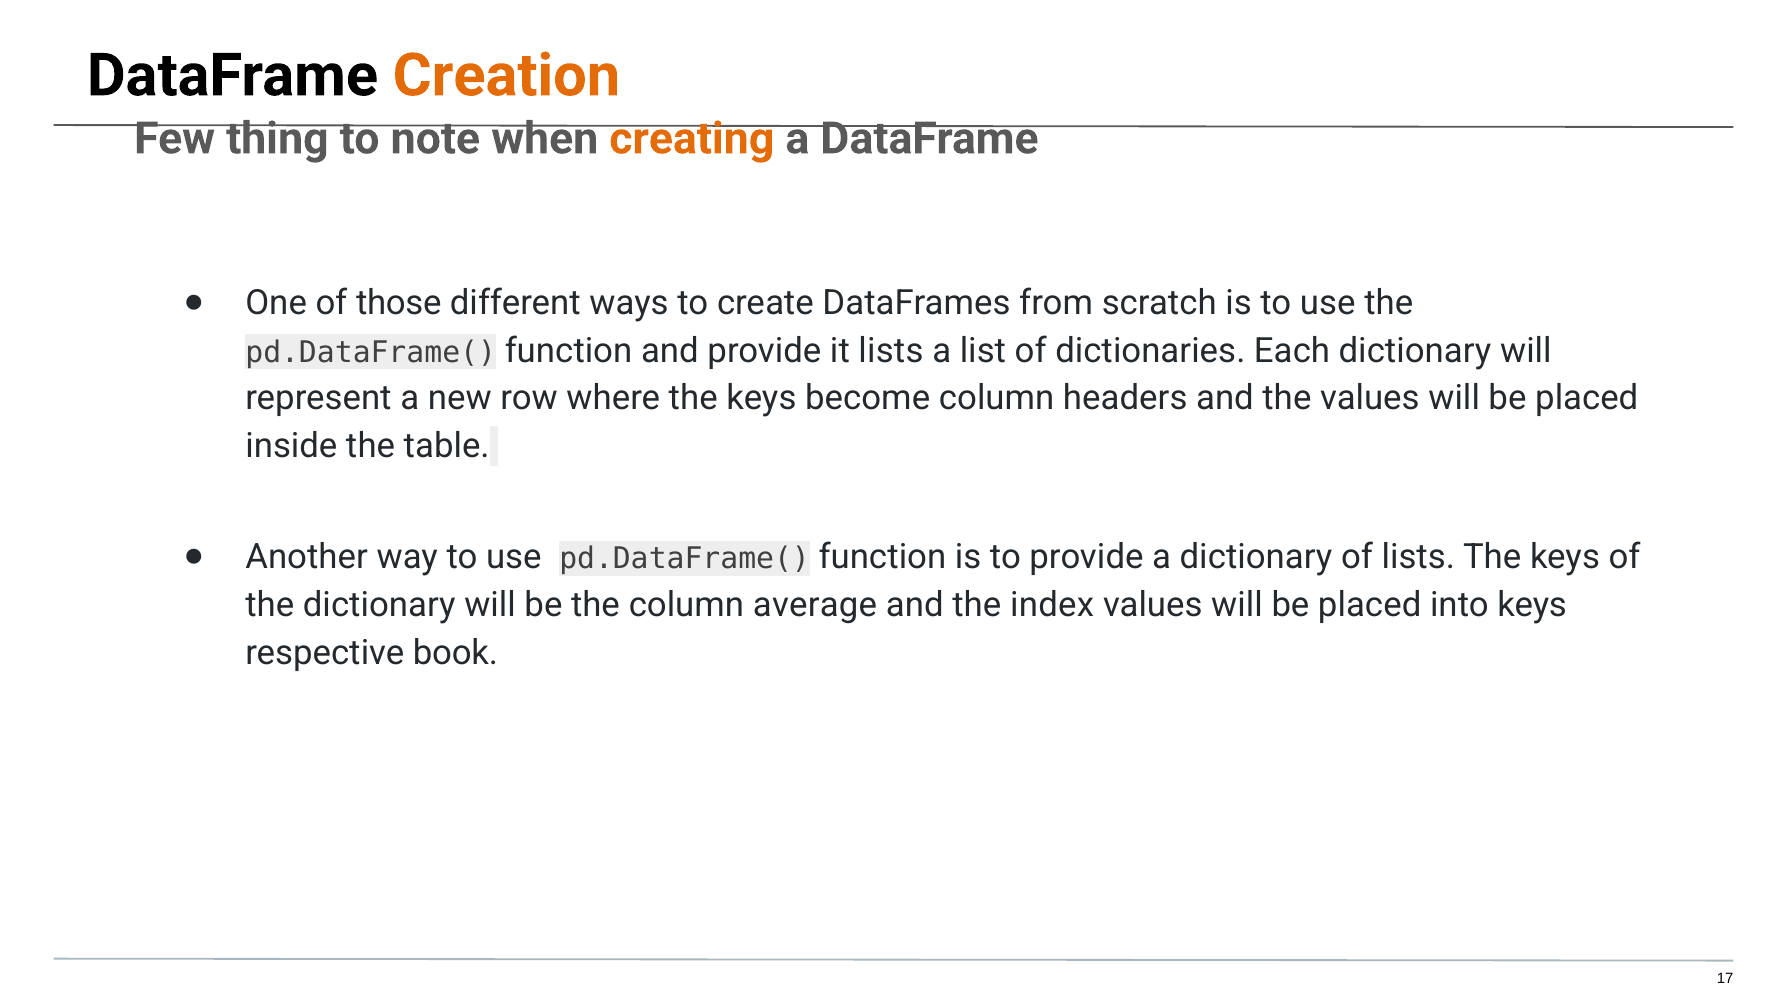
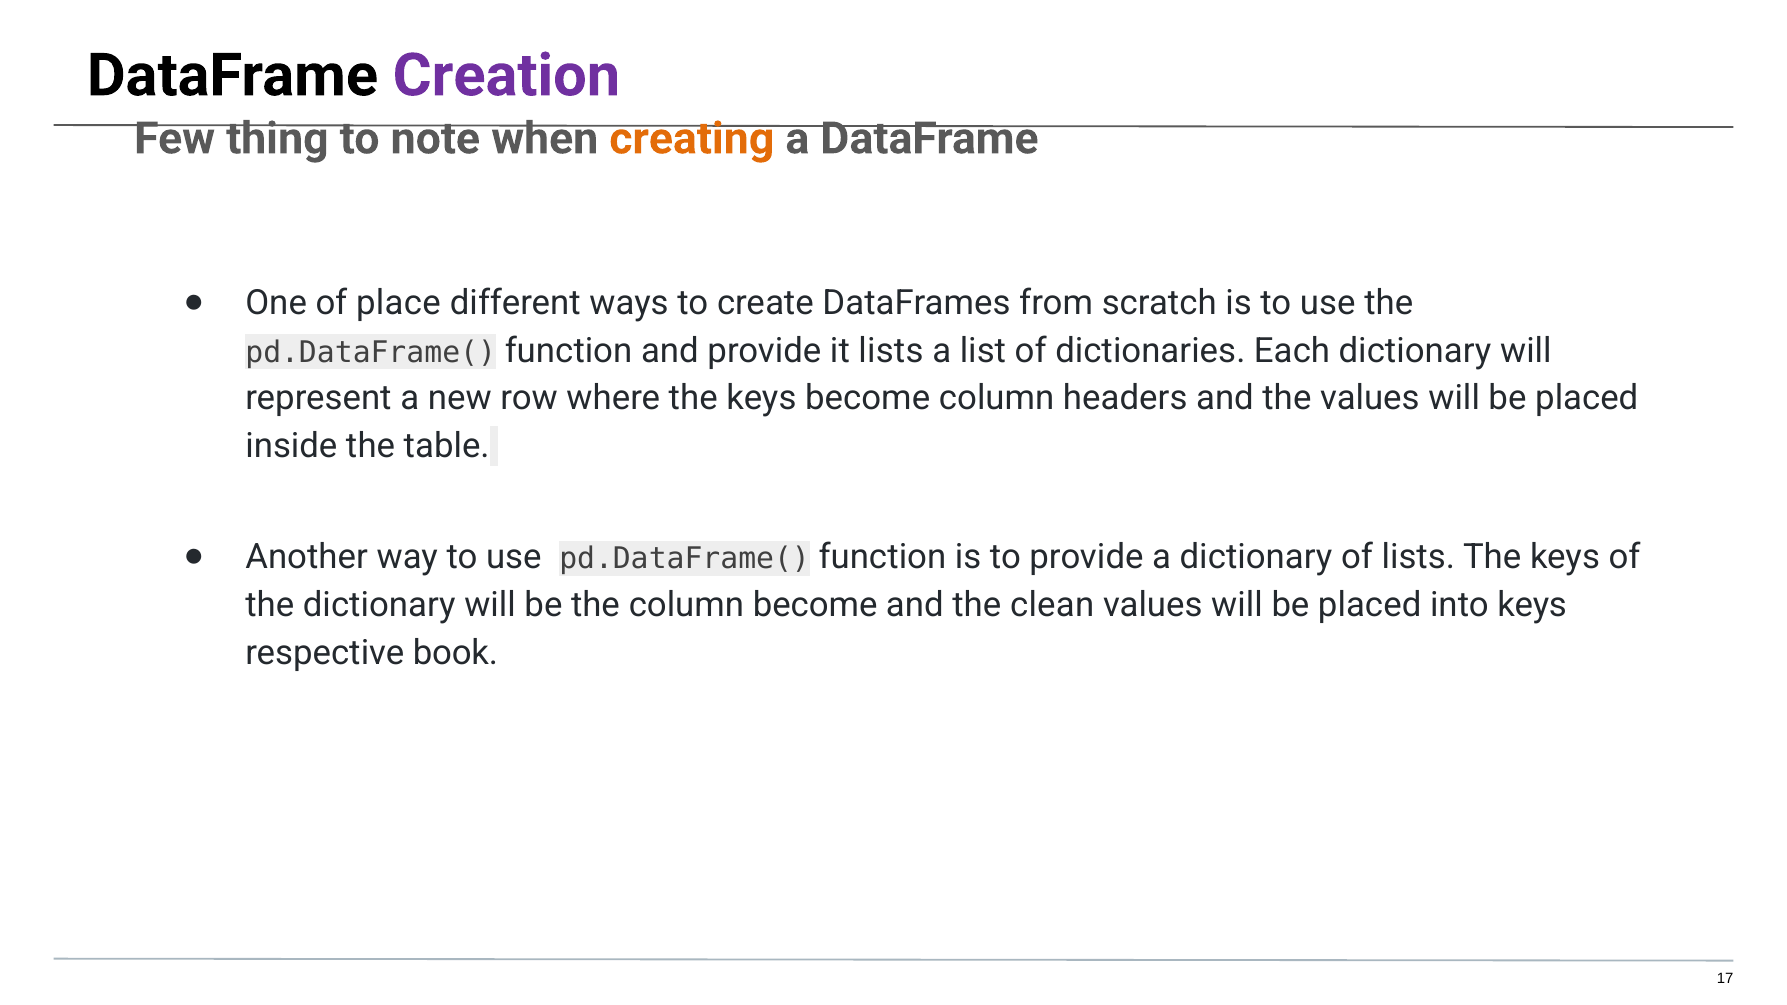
Creation colour: orange -> purple
those: those -> place
column average: average -> become
index: index -> clean
